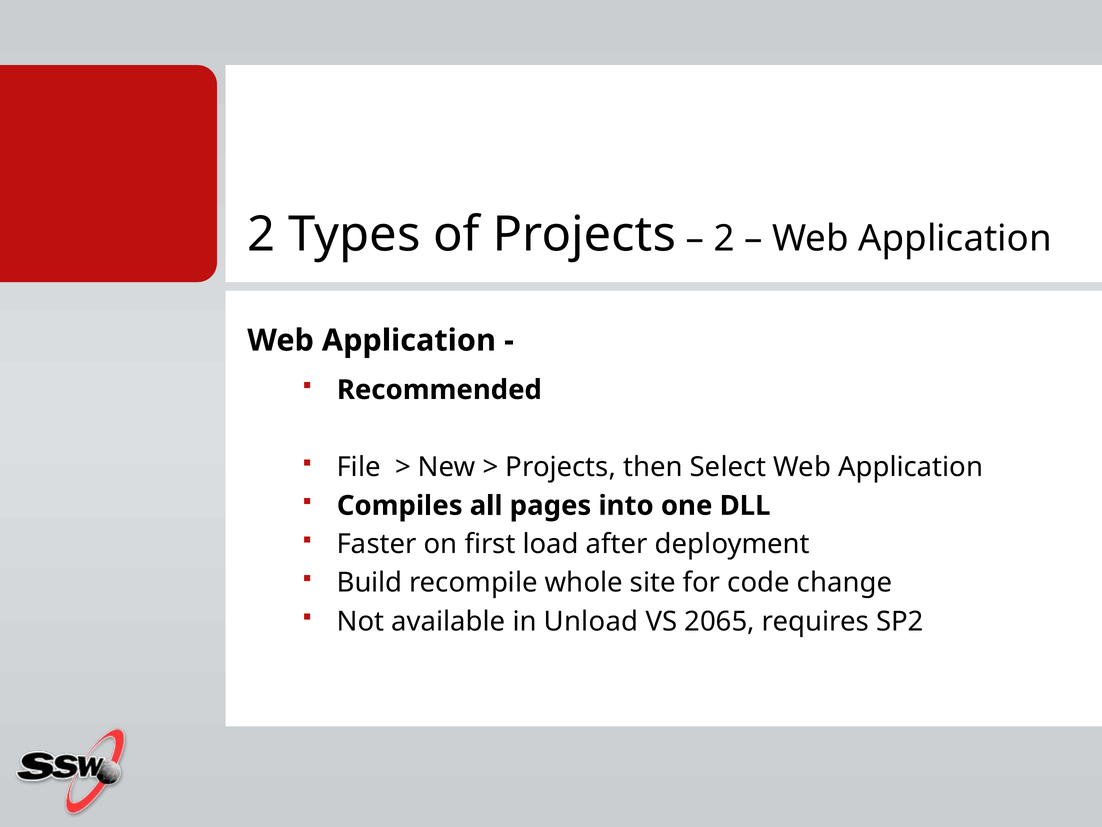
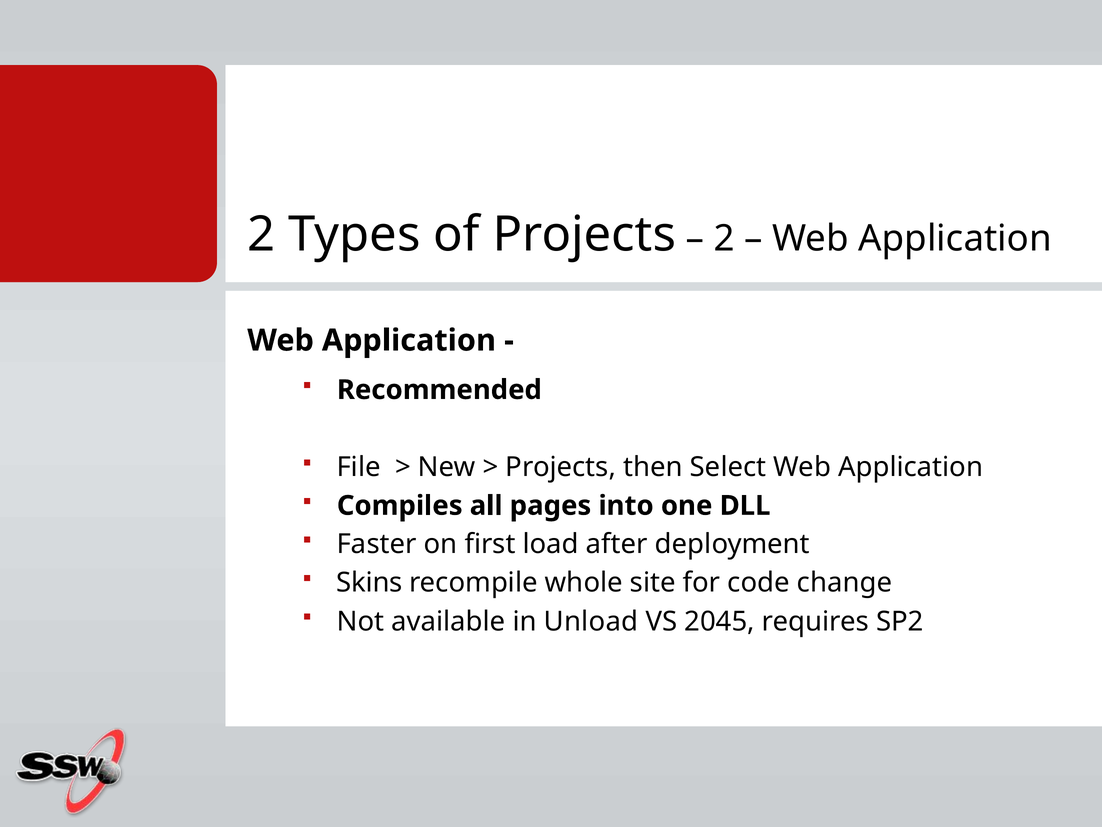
Build: Build -> Skins
2065: 2065 -> 2045
